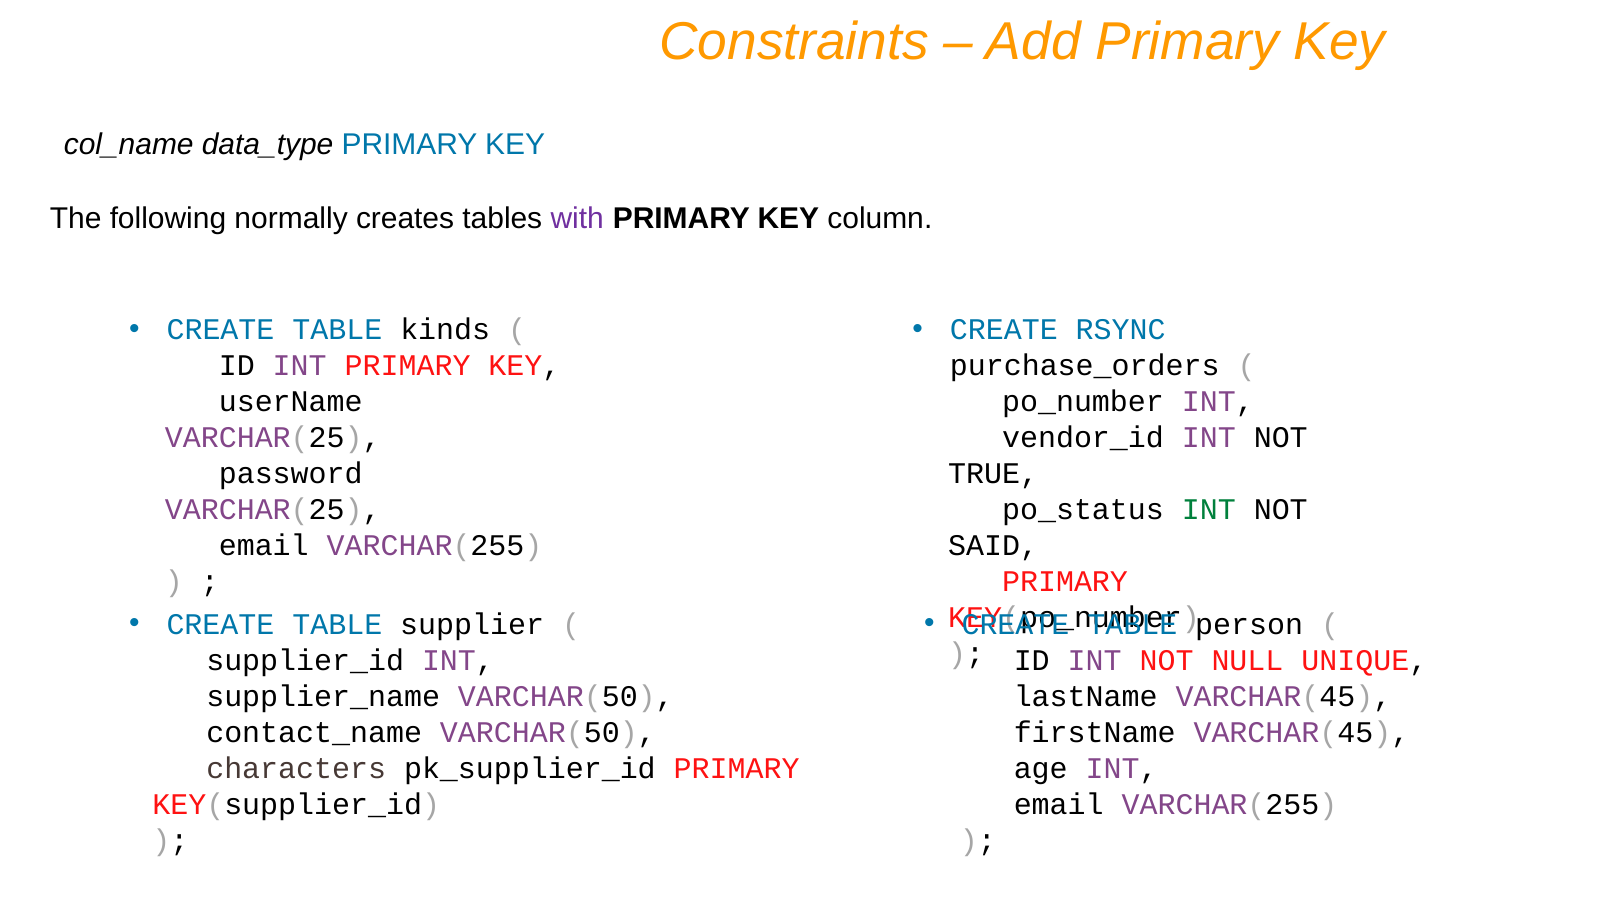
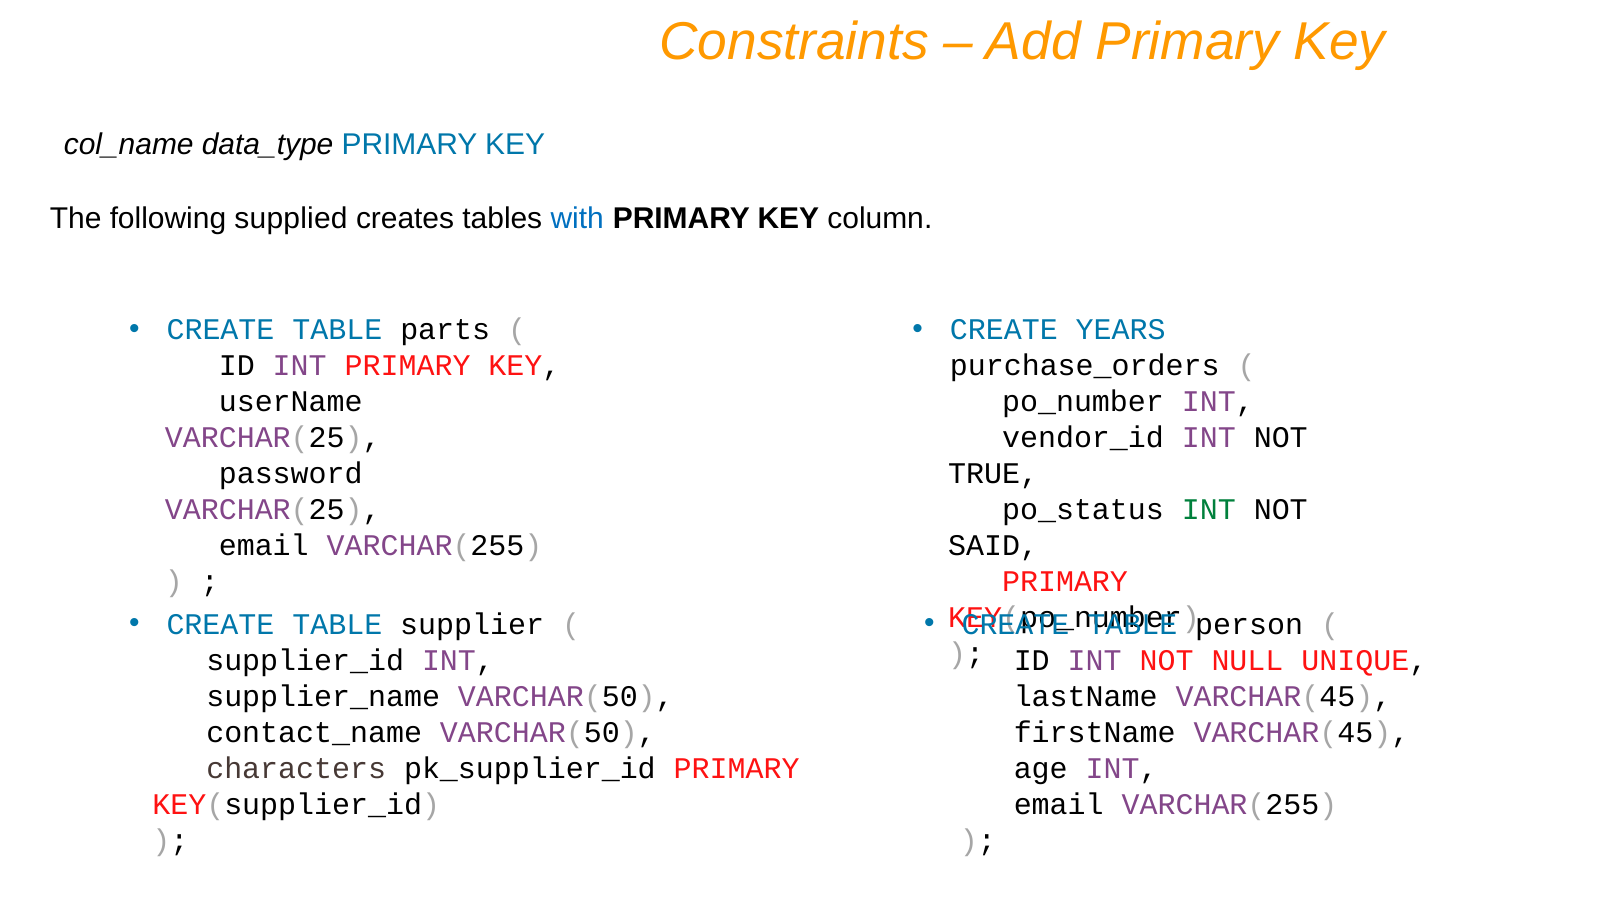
normally: normally -> supplied
with colour: purple -> blue
kinds: kinds -> parts
RSYNC: RSYNC -> YEARS
